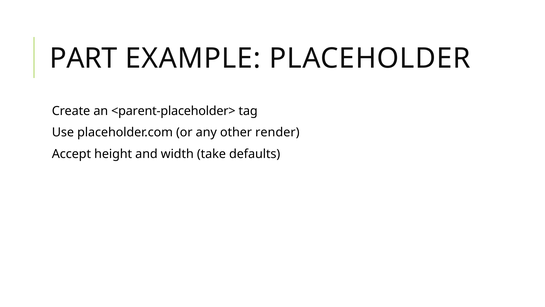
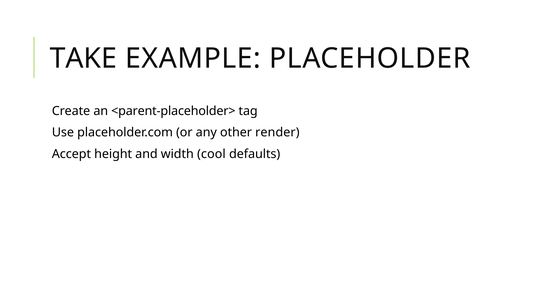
PART: PART -> TAKE
take: take -> cool
